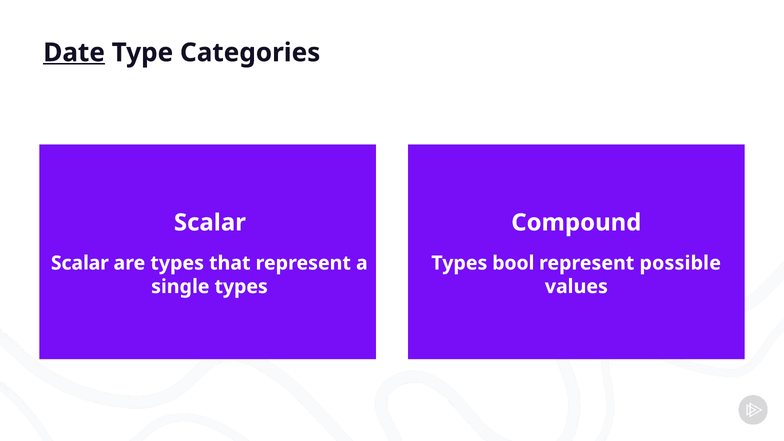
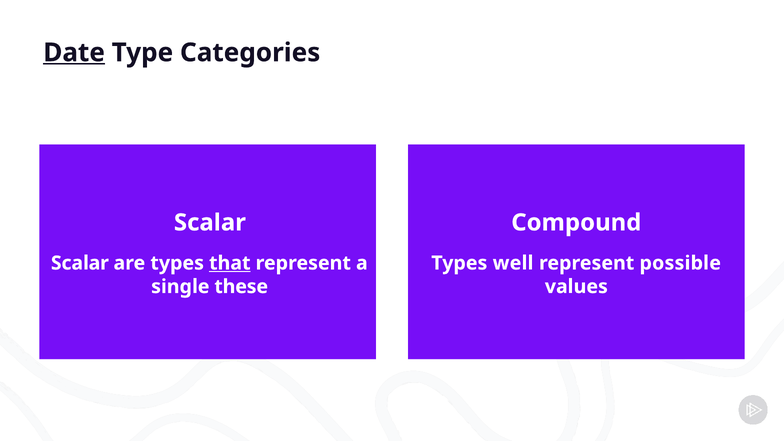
that underline: none -> present
bool: bool -> well
single types: types -> these
